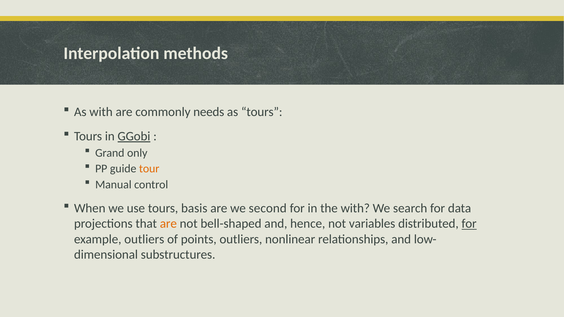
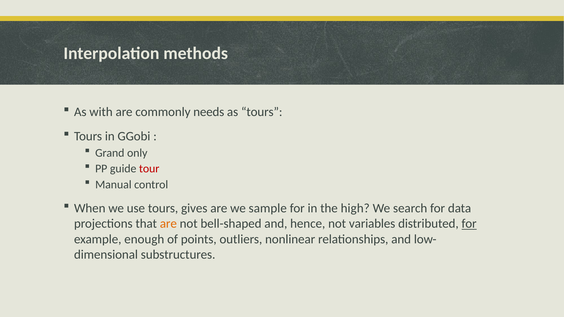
GGobi underline: present -> none
tour colour: orange -> red
basis: basis -> gives
second: second -> sample
the with: with -> high
example outliers: outliers -> enough
